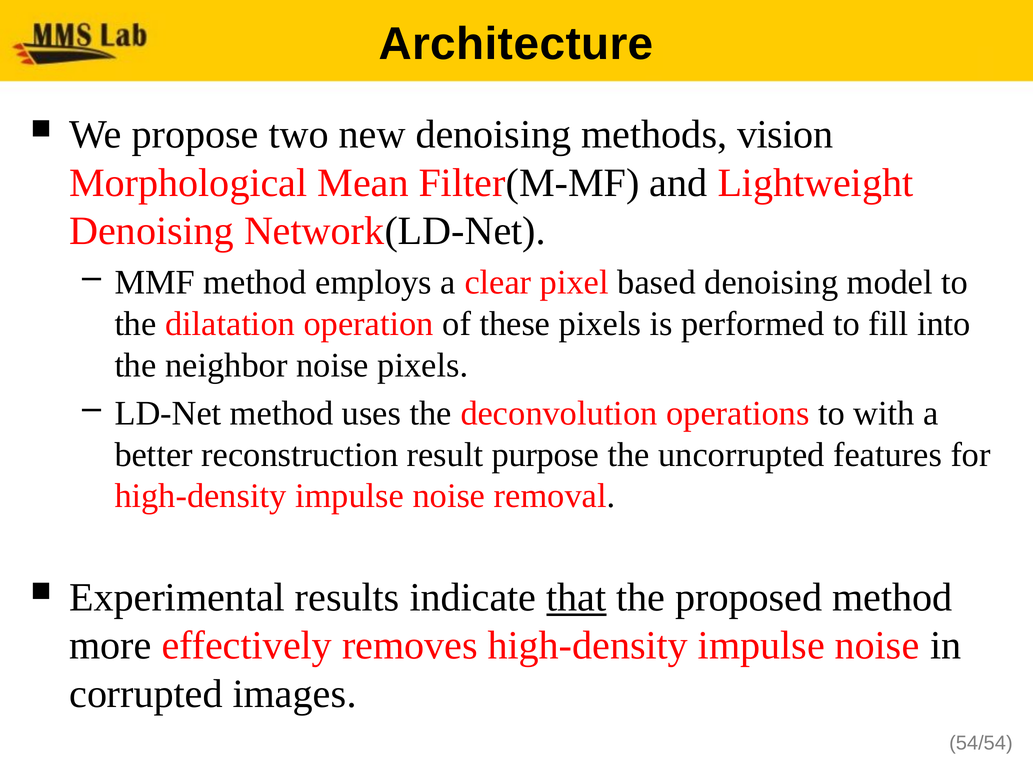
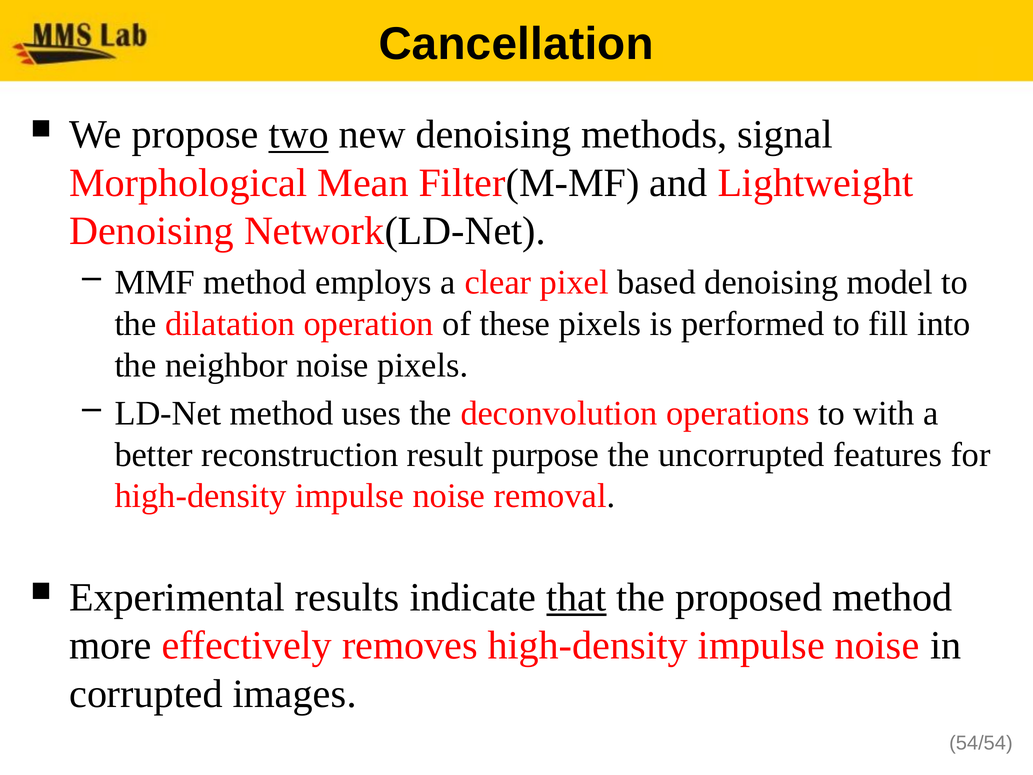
Architecture: Architecture -> Cancellation
two underline: none -> present
vision: vision -> signal
